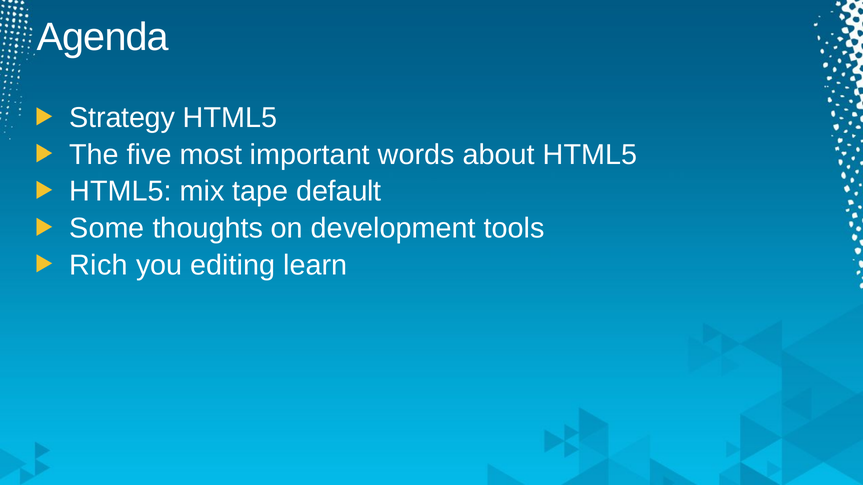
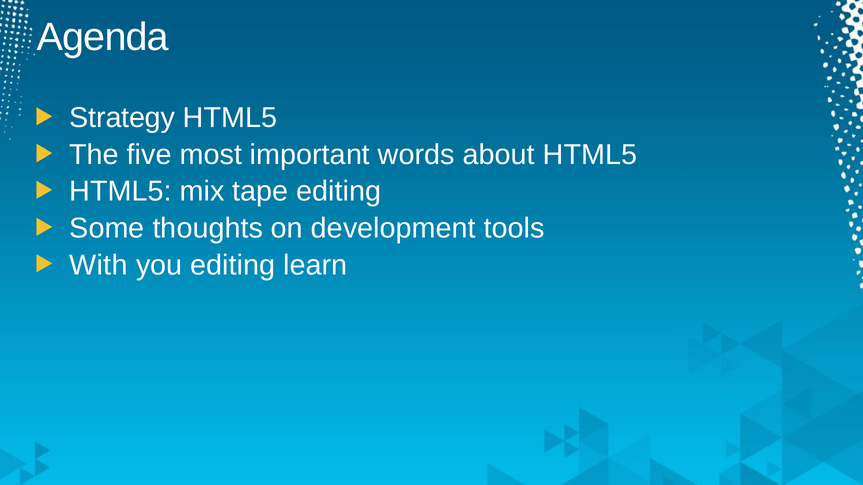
tape default: default -> editing
Rich: Rich -> With
